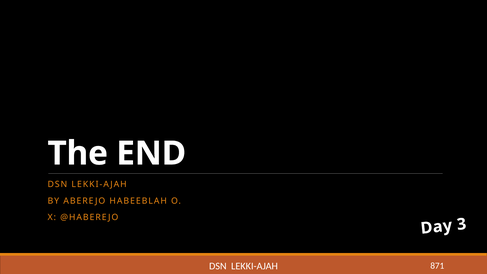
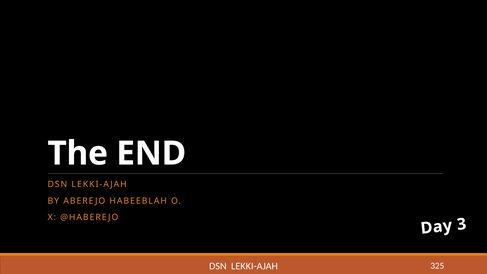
871: 871 -> 325
